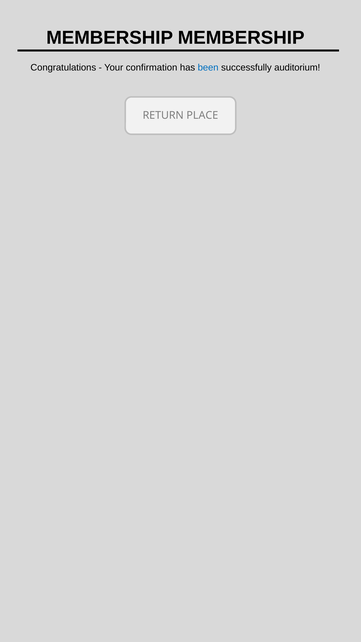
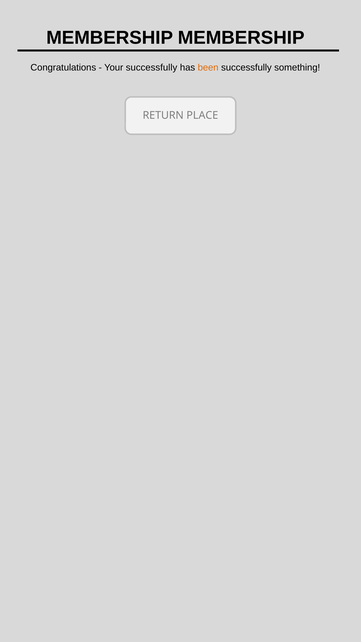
Your confirmation: confirmation -> successfully
been colour: blue -> orange
auditorium: auditorium -> something
